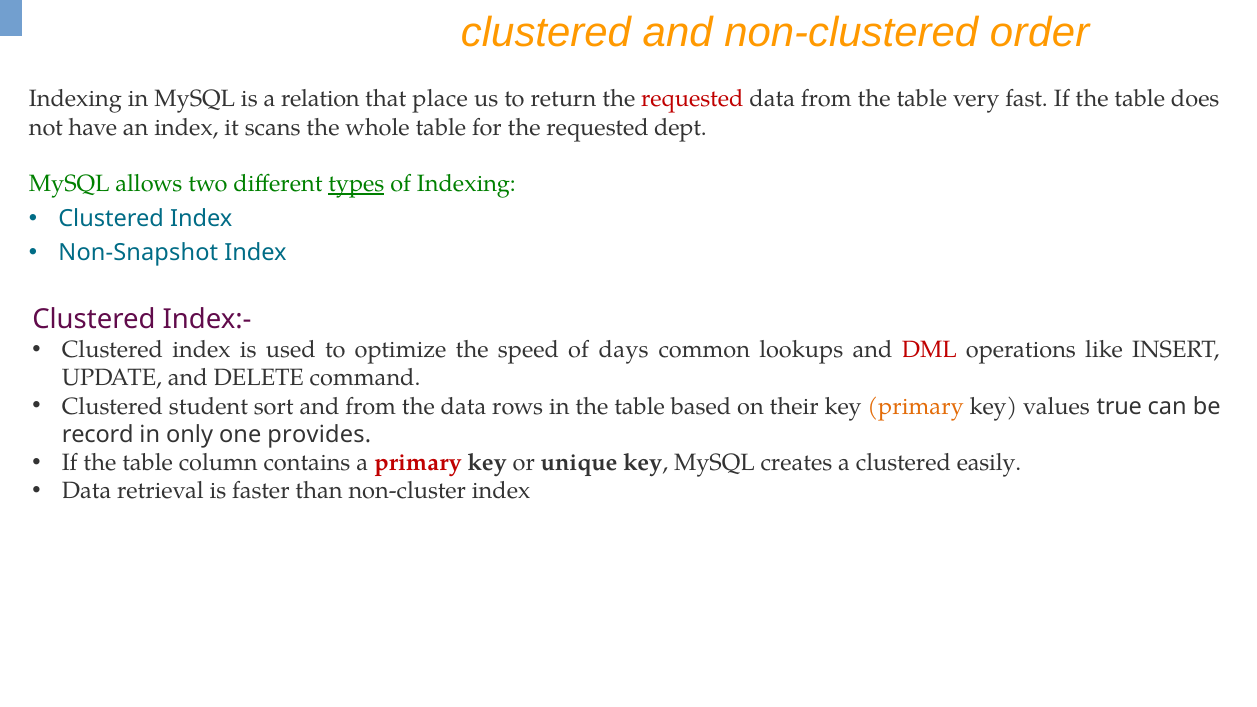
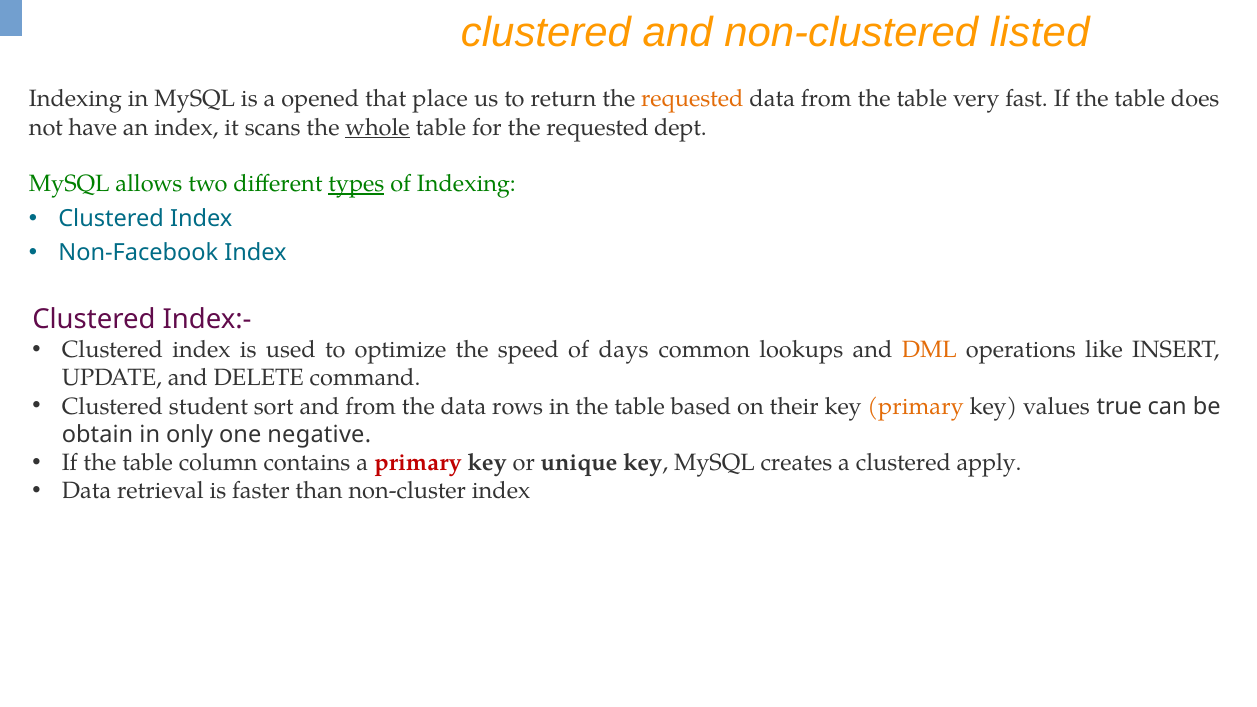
order: order -> listed
relation: relation -> opened
requested at (692, 99) colour: red -> orange
whole underline: none -> present
Non-Snapshot: Non-Snapshot -> Non-Facebook
DML colour: red -> orange
record: record -> obtain
provides: provides -> negative
easily: easily -> apply
